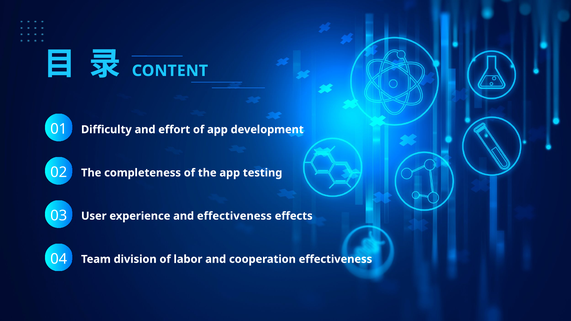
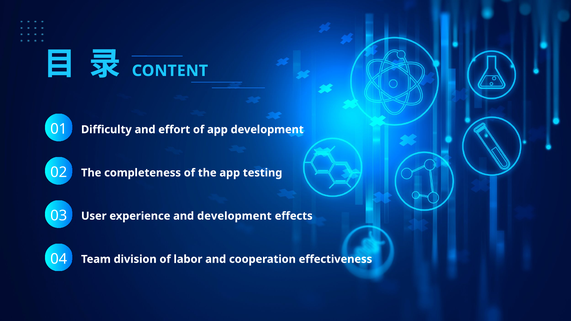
and effectiveness: effectiveness -> development
